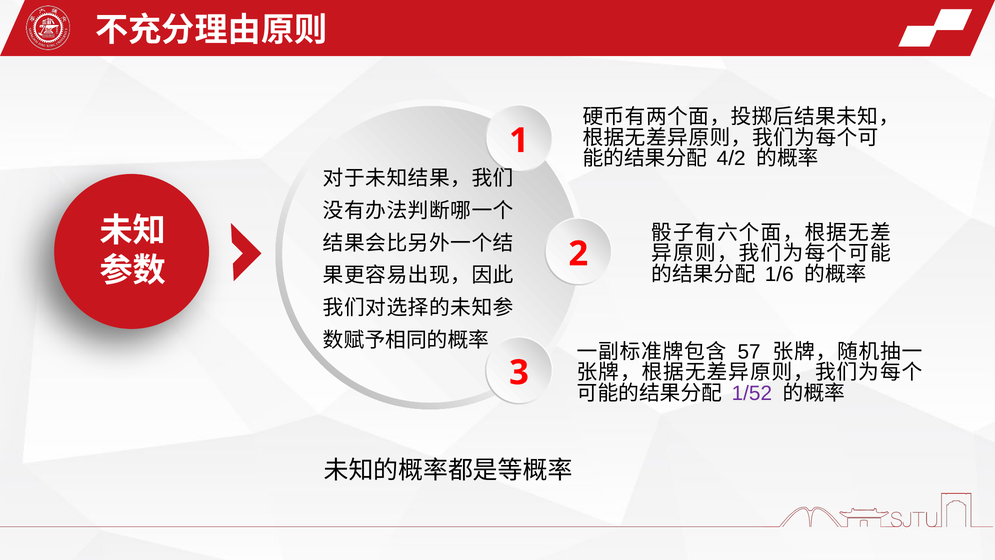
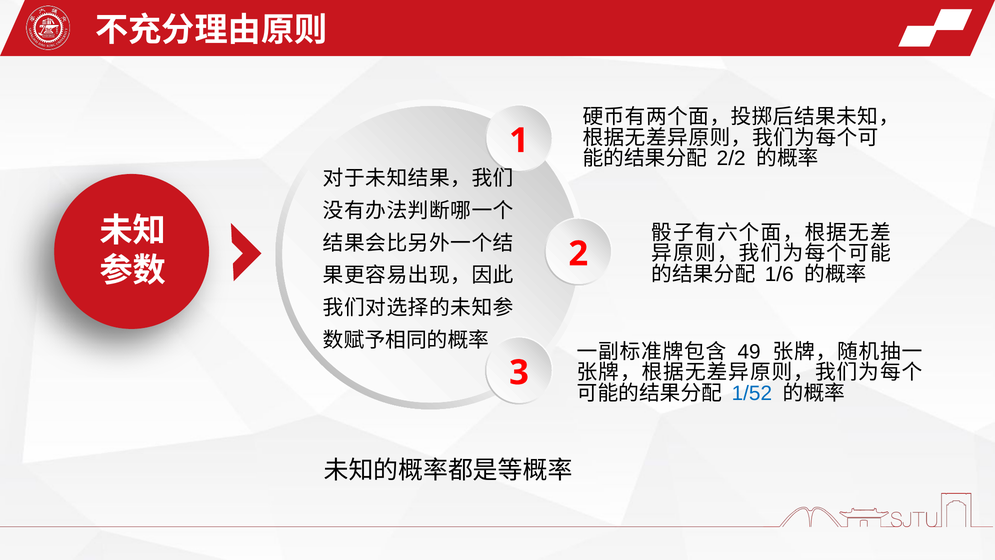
4/2: 4/2 -> 2/2
57: 57 -> 49
1/52 colour: purple -> blue
